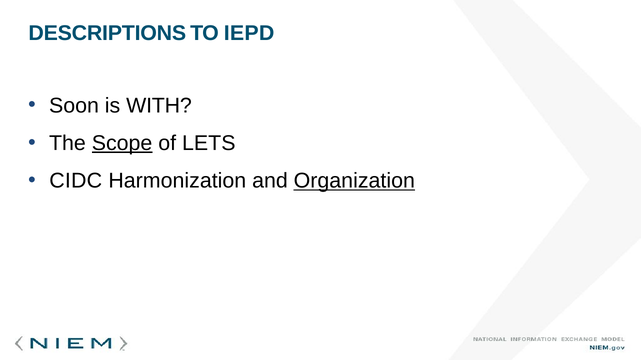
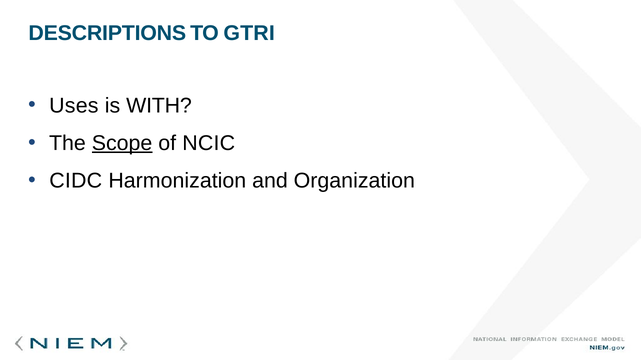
IEPD: IEPD -> GTRI
Soon: Soon -> Uses
LETS: LETS -> NCIC
Organization underline: present -> none
